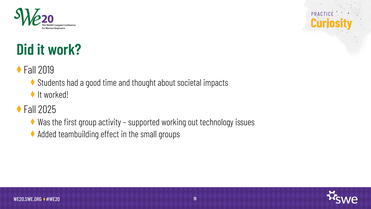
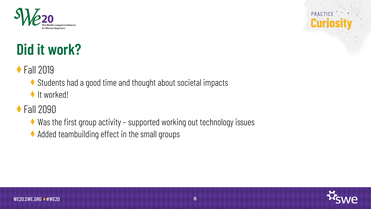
2025: 2025 -> 2090
